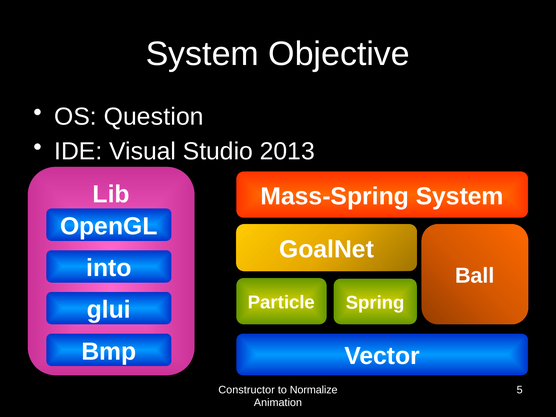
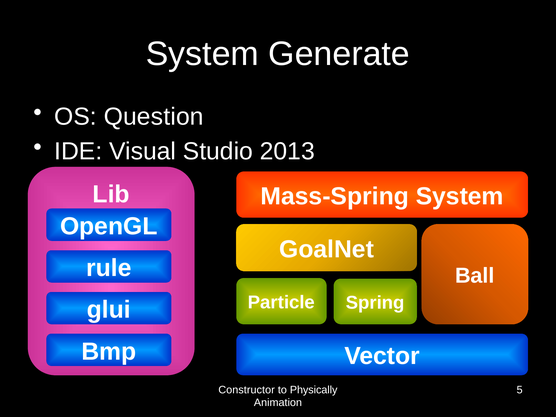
Objective: Objective -> Generate
into: into -> rule
Normalize: Normalize -> Physically
